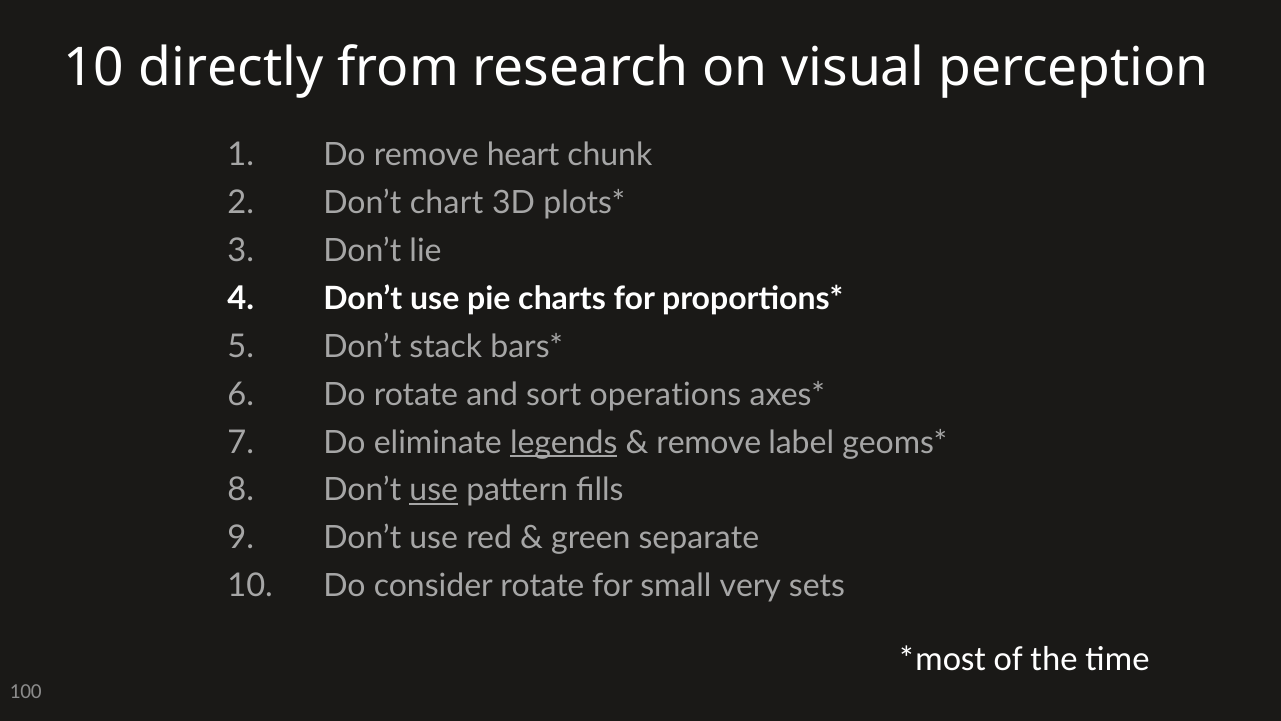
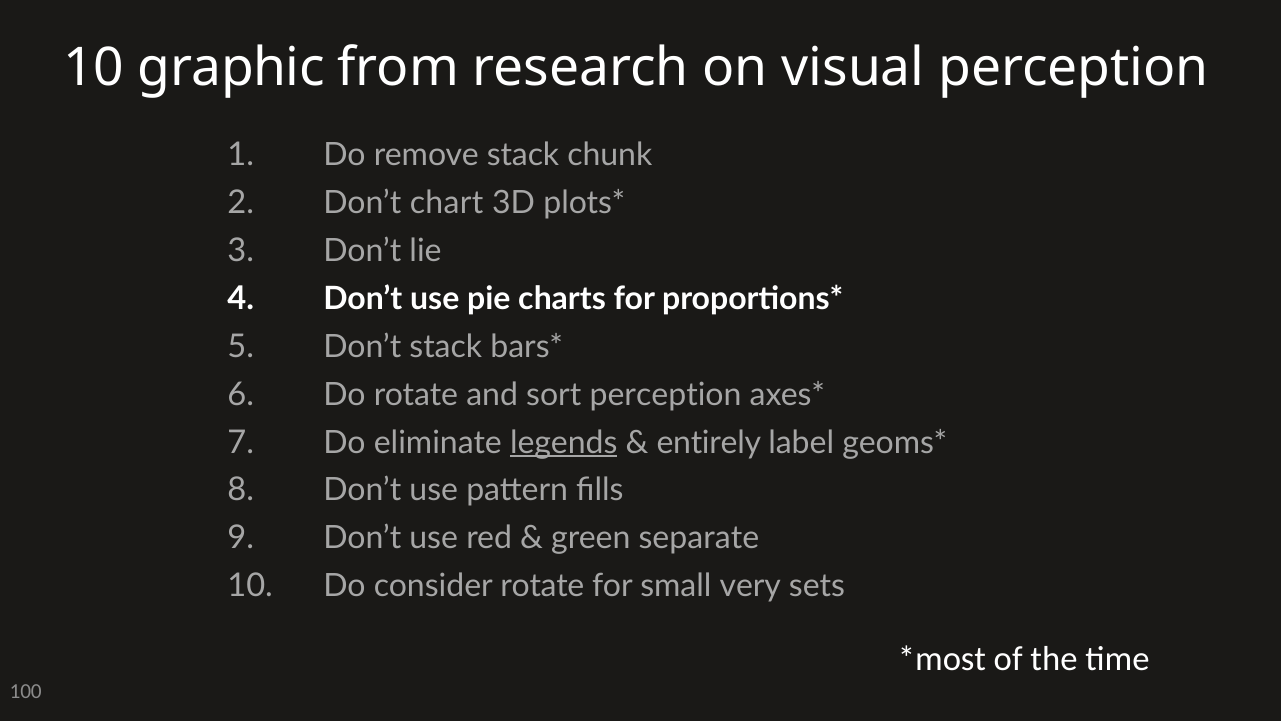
directly: directly -> graphic
remove heart: heart -> stack
sort operations: operations -> perception
remove at (709, 442): remove -> entirely
use at (434, 490) underline: present -> none
